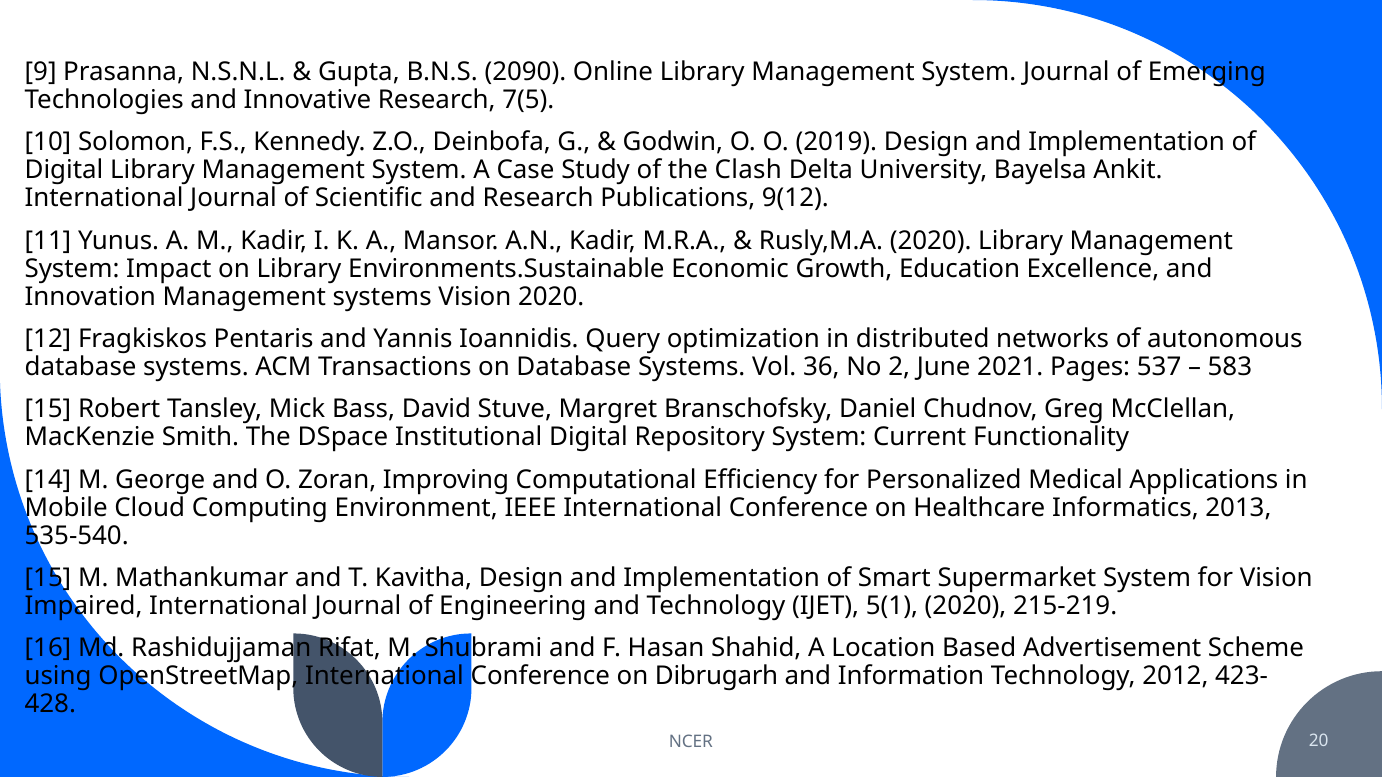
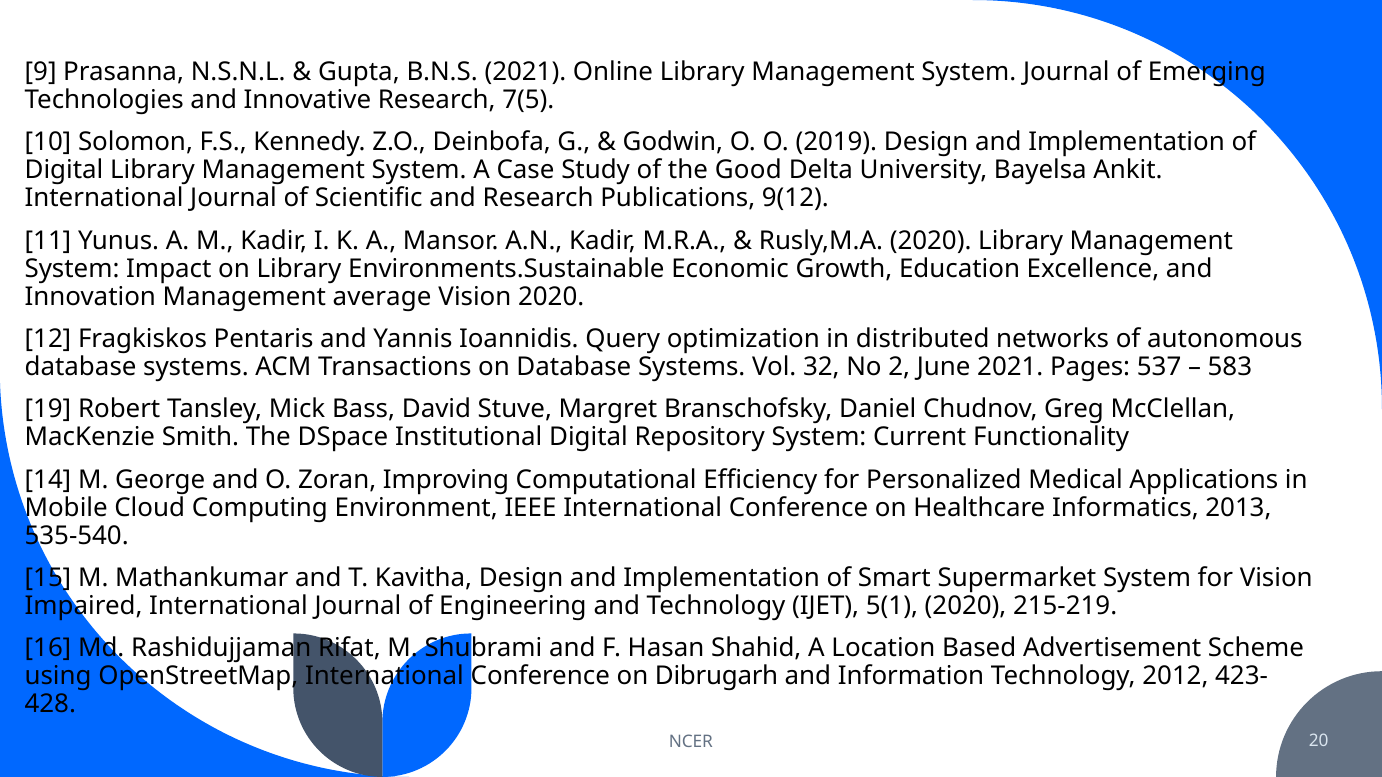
B.N.S 2090: 2090 -> 2021
Clash: Clash -> Good
Management systems: systems -> average
36: 36 -> 32
15 at (48, 409): 15 -> 19
